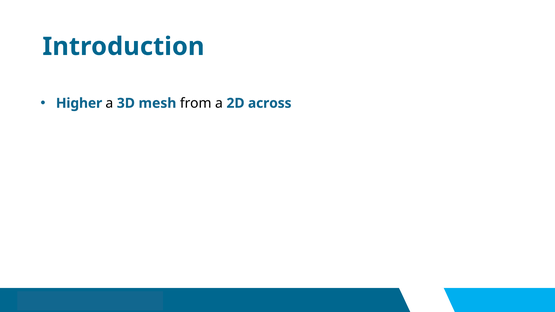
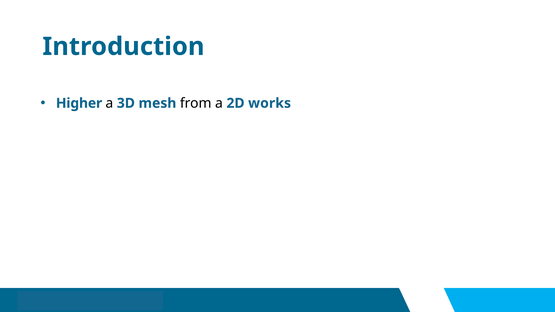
across: across -> works
